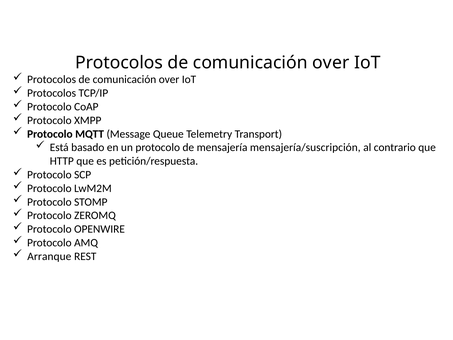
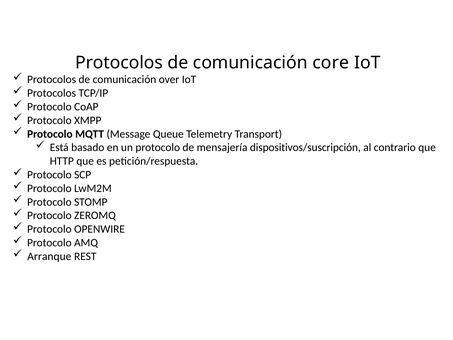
over at (331, 63): over -> core
mensajería/suscripción: mensajería/suscripción -> dispositivos/suscripción
